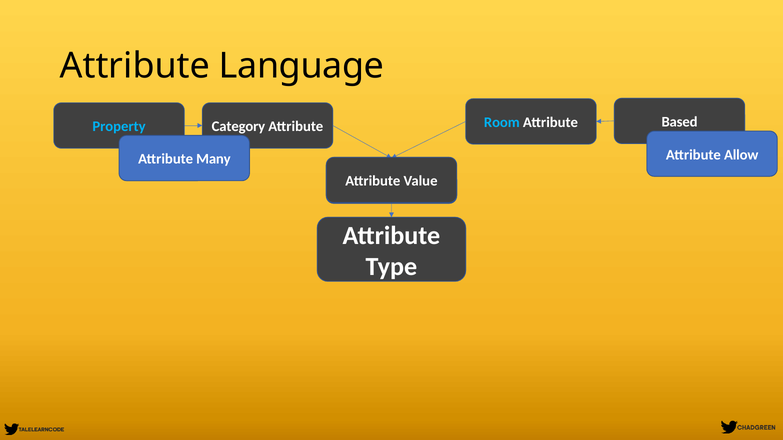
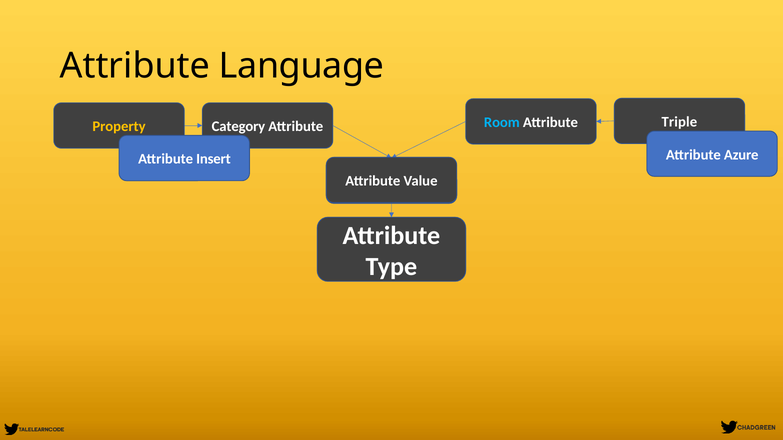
Property colour: light blue -> yellow
Based: Based -> Triple
Many: Many -> Insert
Allow: Allow -> Azure
